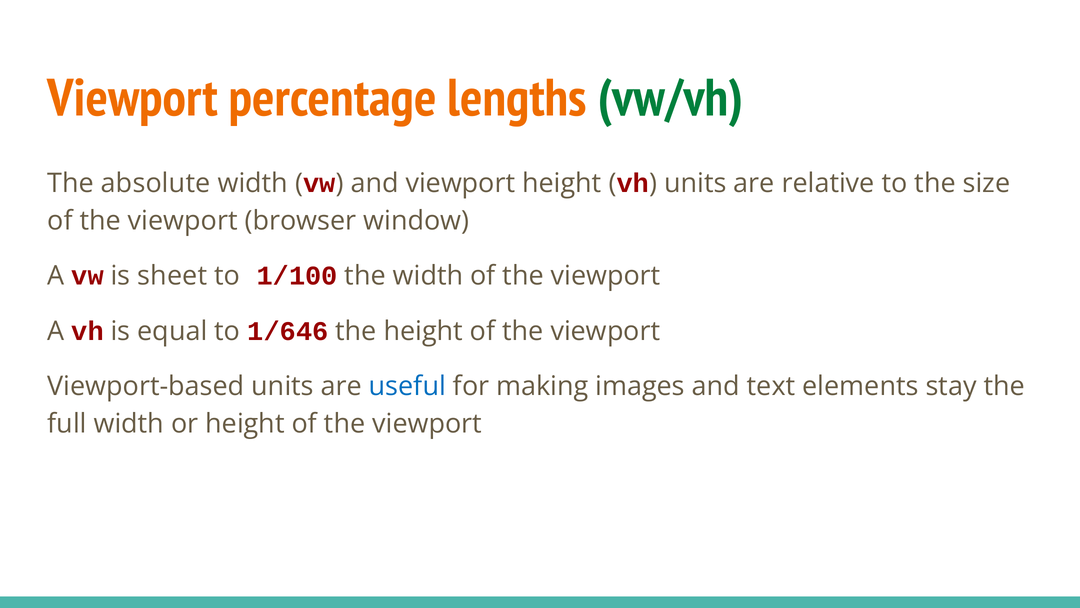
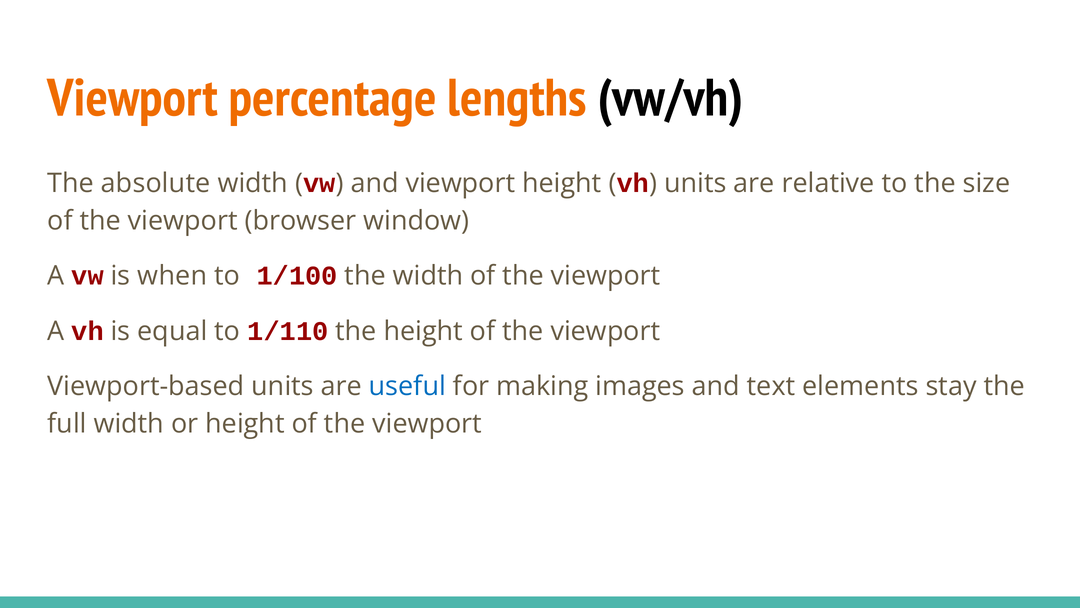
vw/vh colour: green -> black
sheet: sheet -> when
1/646: 1/646 -> 1/110
